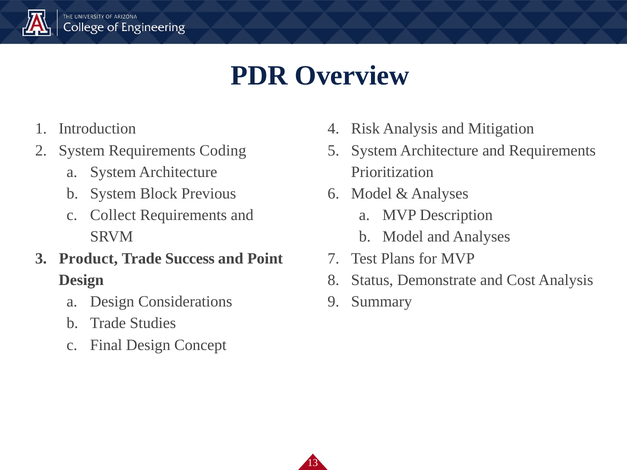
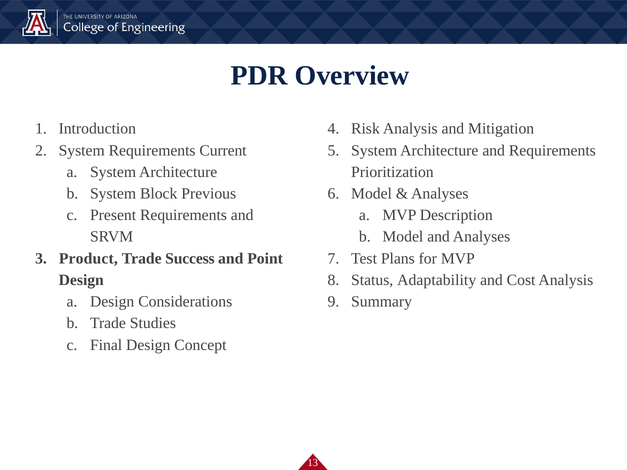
Coding: Coding -> Current
Collect: Collect -> Present
Demonstrate: Demonstrate -> Adaptability
